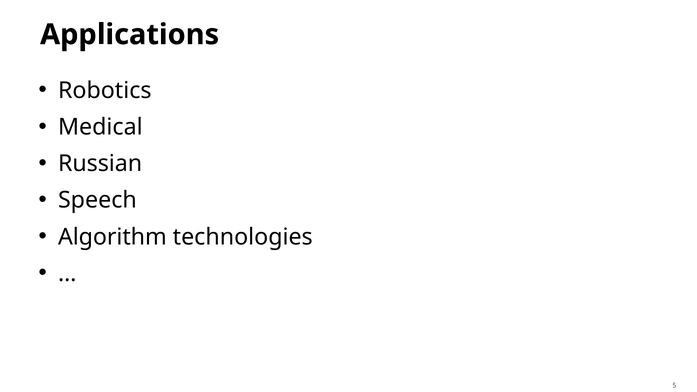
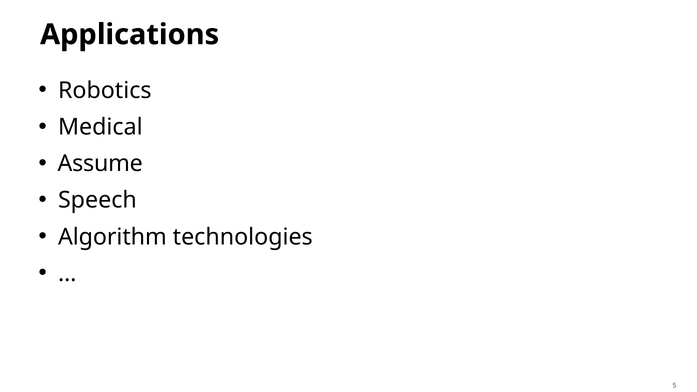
Russian: Russian -> Assume
